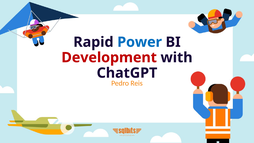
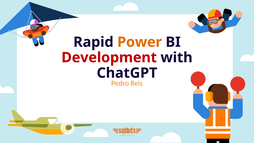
Power colour: blue -> orange
